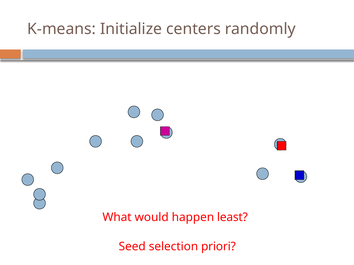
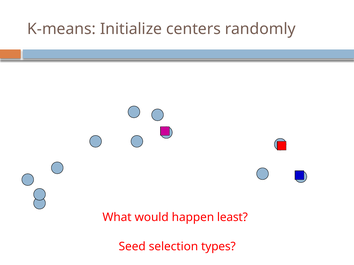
priori: priori -> types
